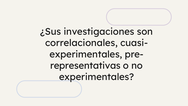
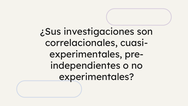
representativas: representativas -> independientes
